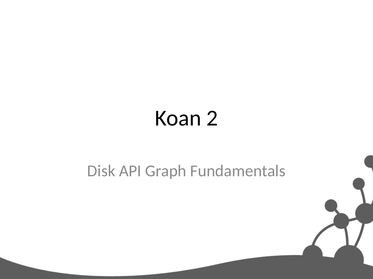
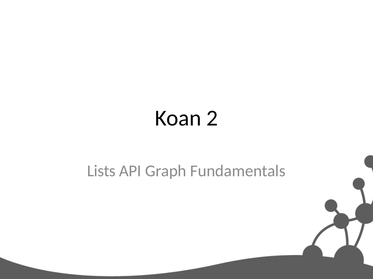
Disk: Disk -> Lists
